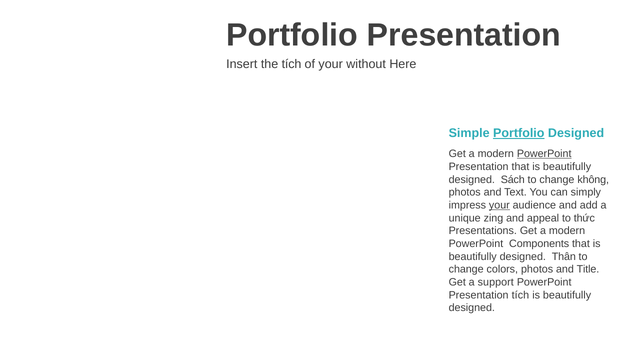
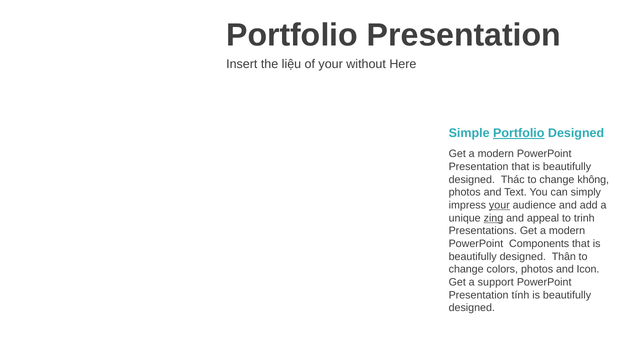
the tích: tích -> liệu
PowerPoint at (544, 154) underline: present -> none
Sách: Sách -> Thác
zing underline: none -> present
thức: thức -> trinh
Title: Title -> Icon
Presentation tích: tích -> tính
